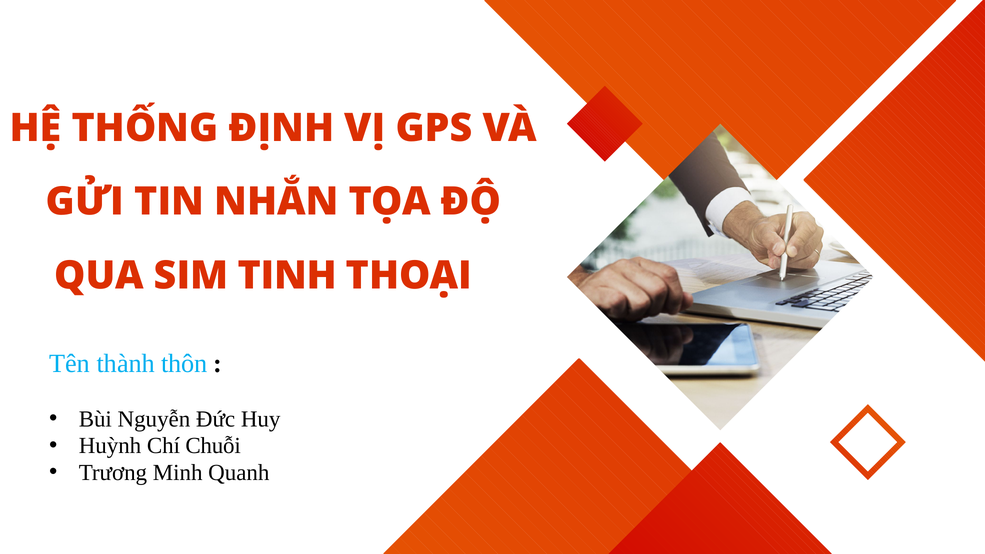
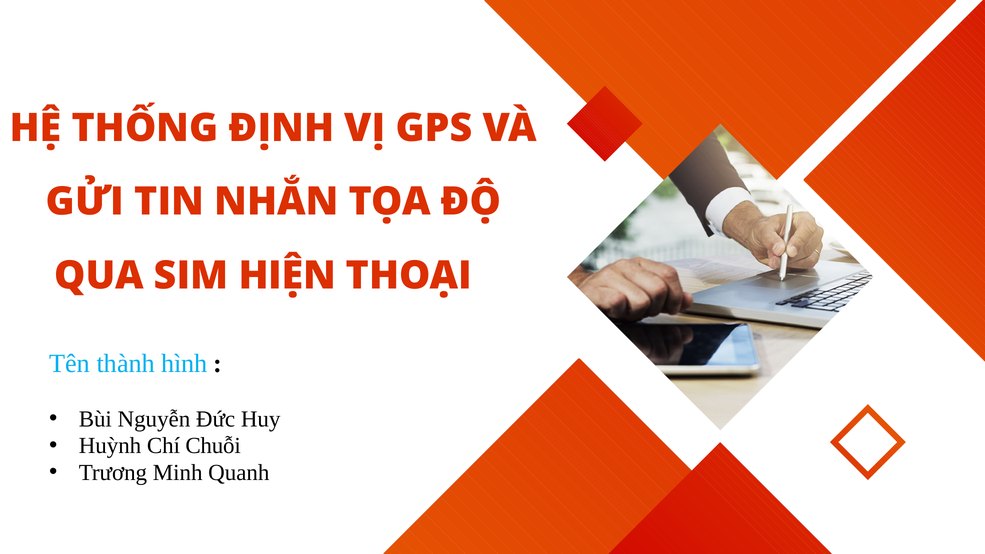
TINH: TINH -> HIỆN
thôn: thôn -> hình
